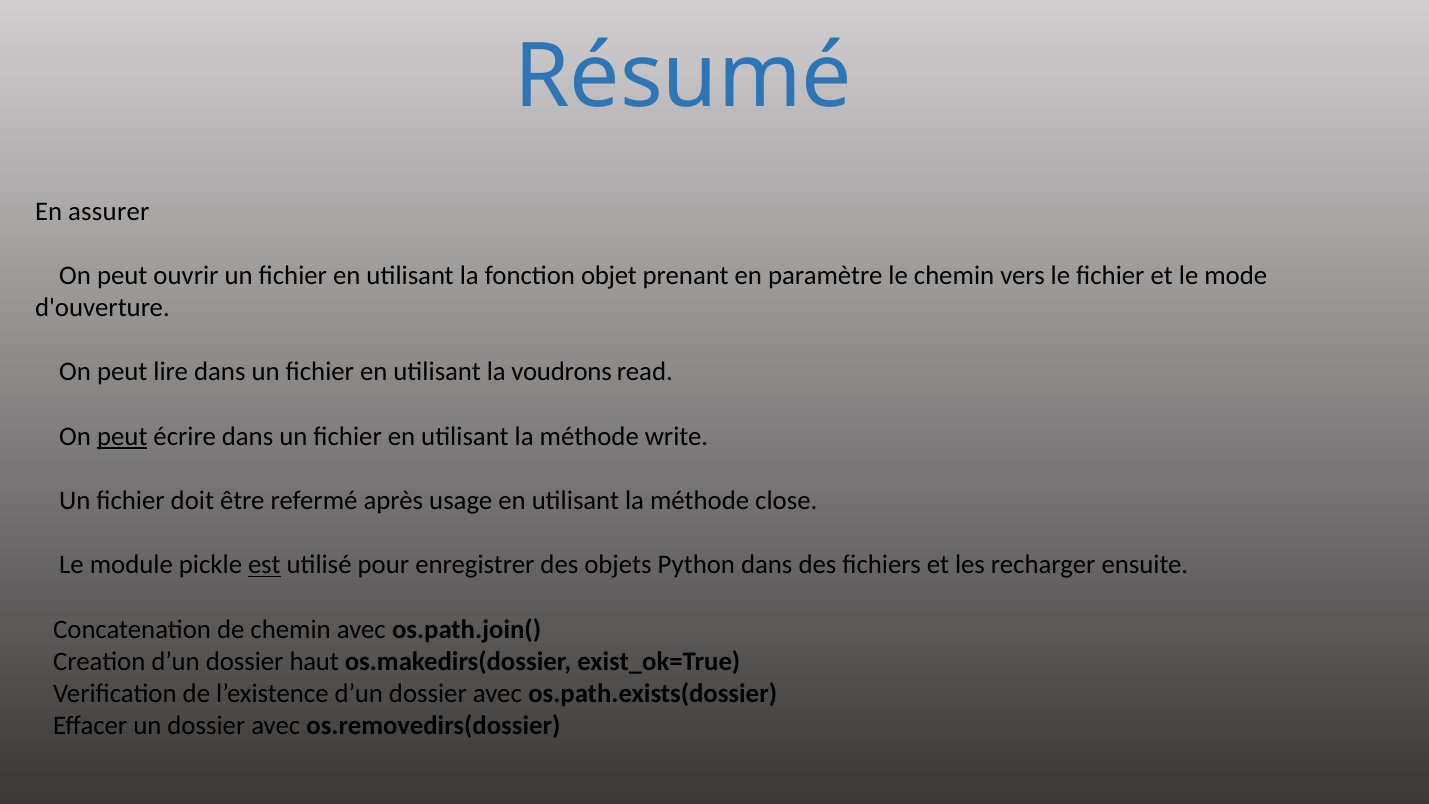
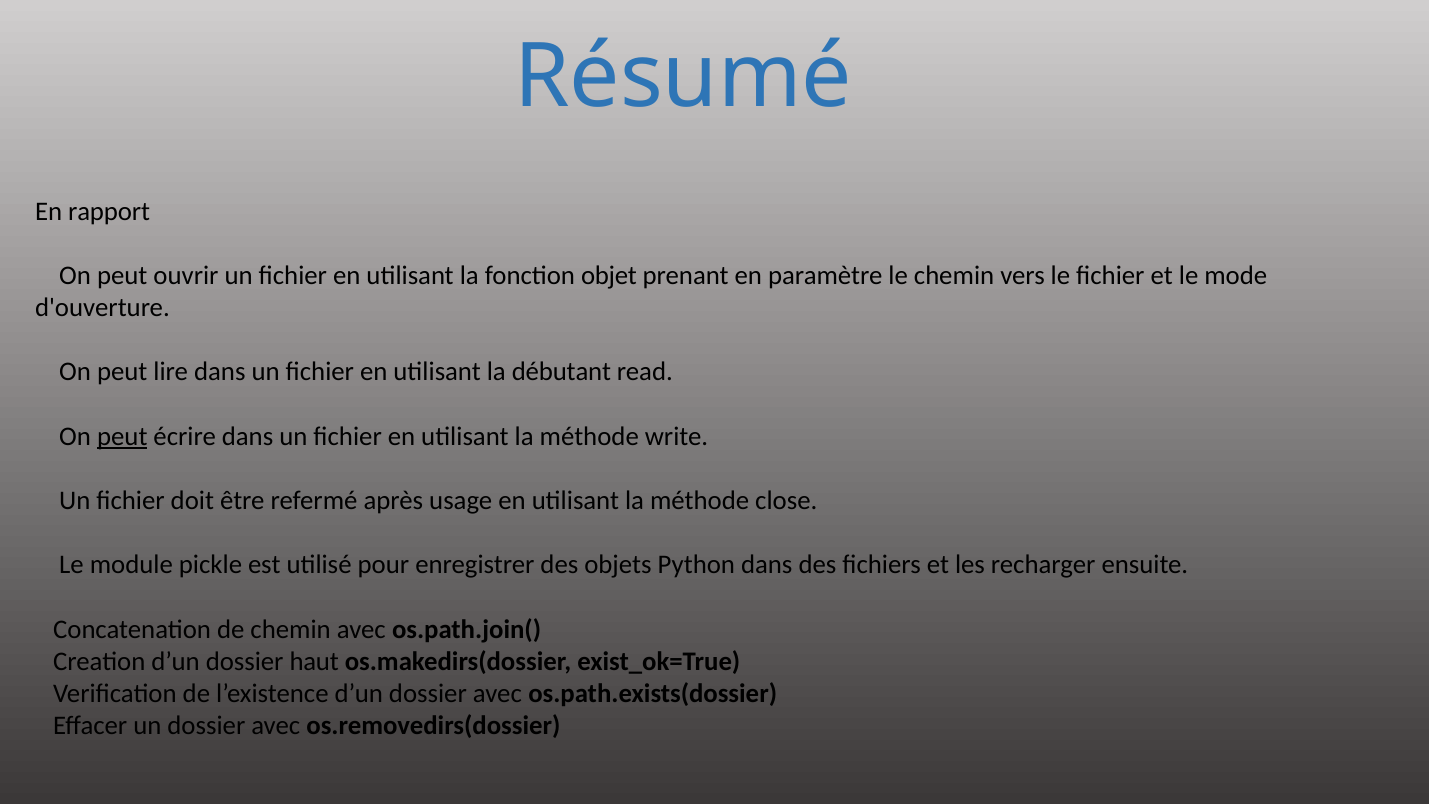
assurer: assurer -> rapport
voudrons: voudrons -> débutant
est underline: present -> none
